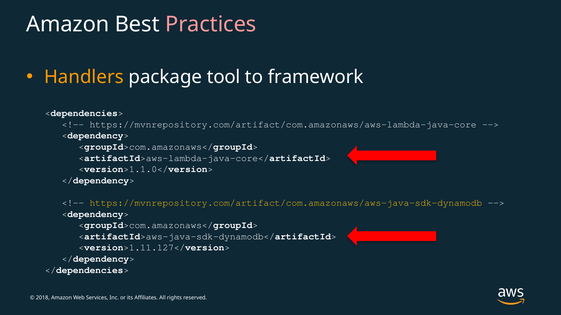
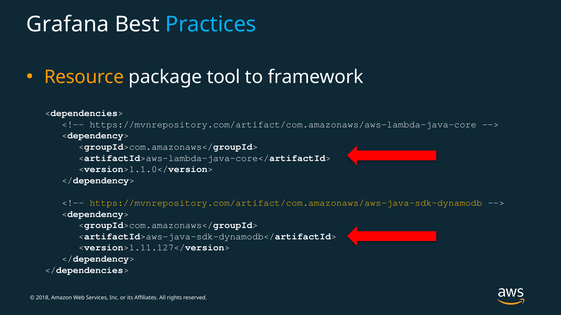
Amazon at (68, 24): Amazon -> Grafana
Practices colour: pink -> light blue
Handlers: Handlers -> Resource
